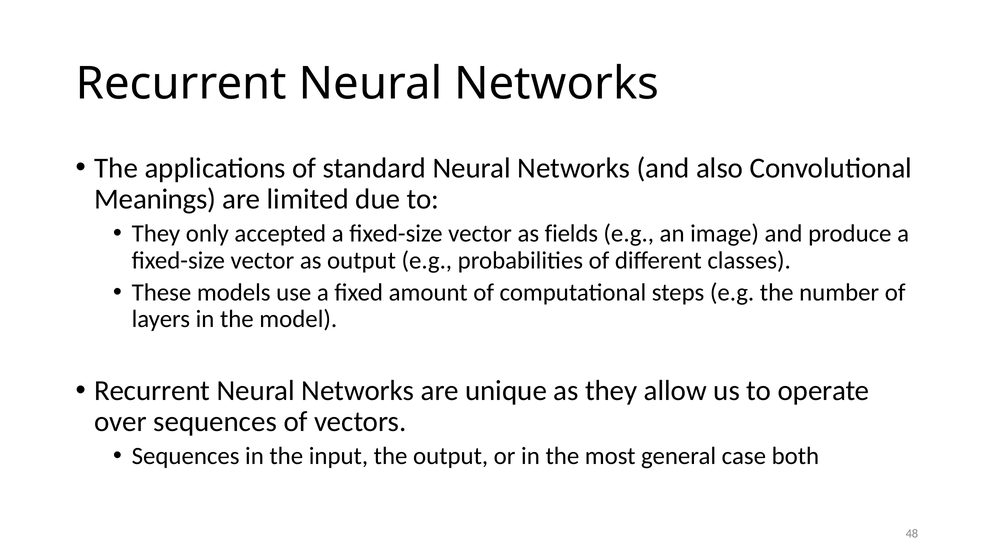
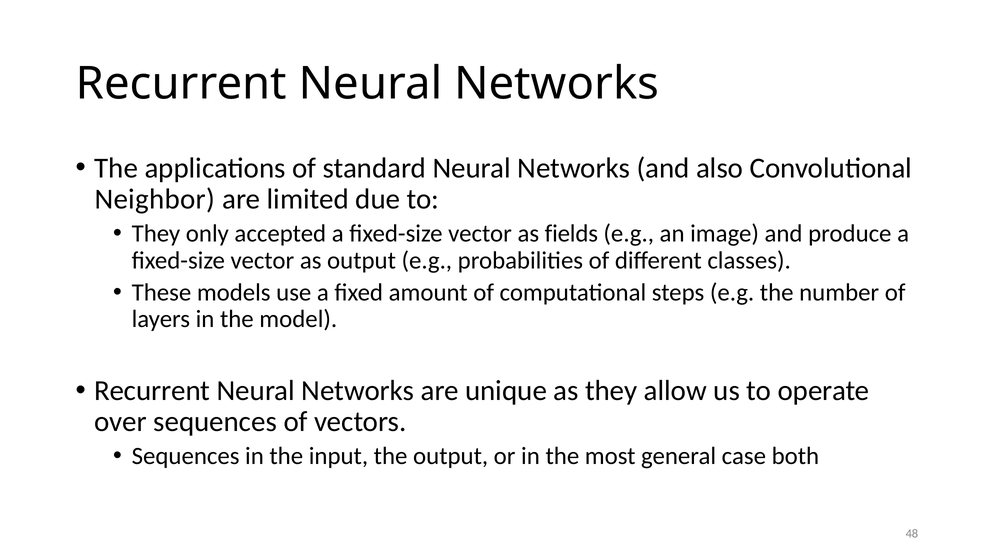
Meanings: Meanings -> Neighbor
